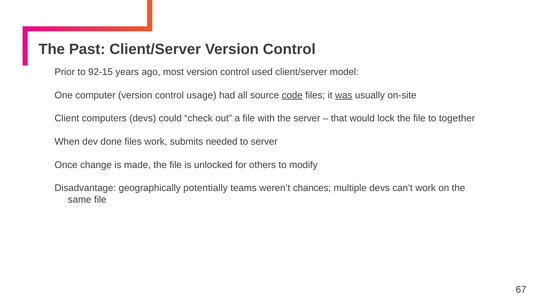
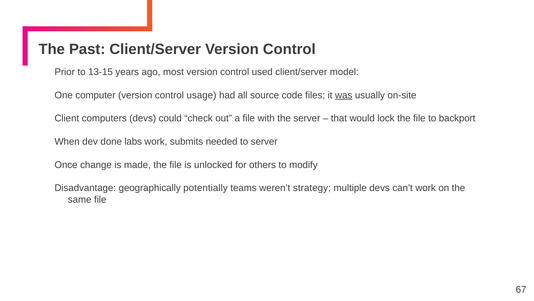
92-15: 92-15 -> 13-15
code underline: present -> none
together: together -> backport
done files: files -> labs
chances: chances -> strategy
